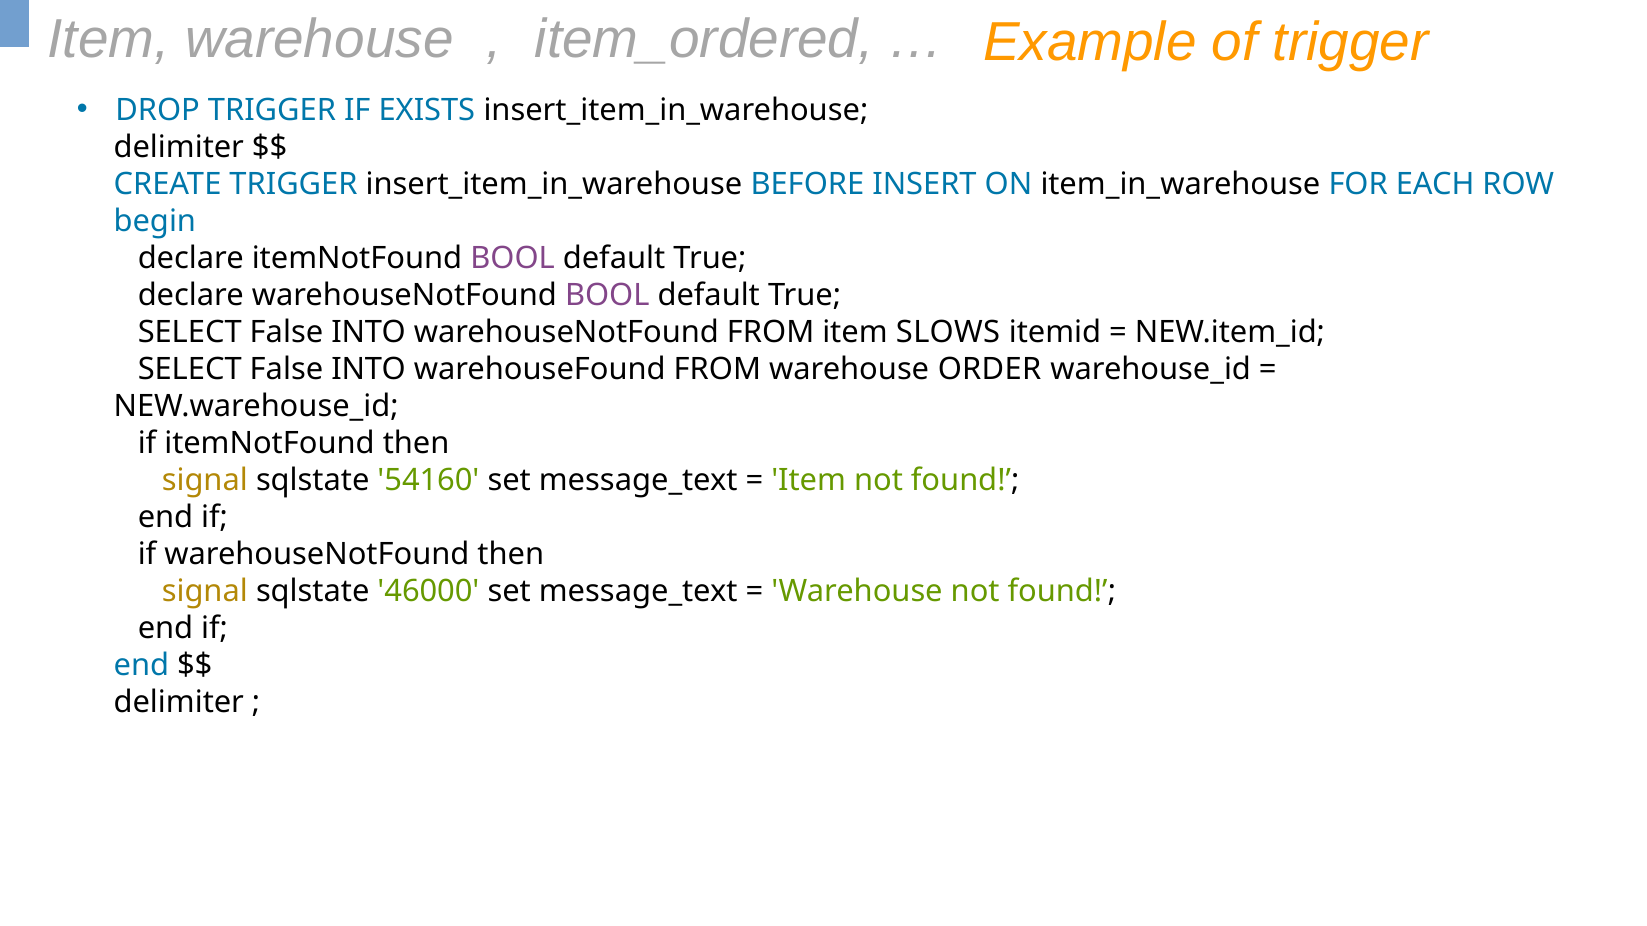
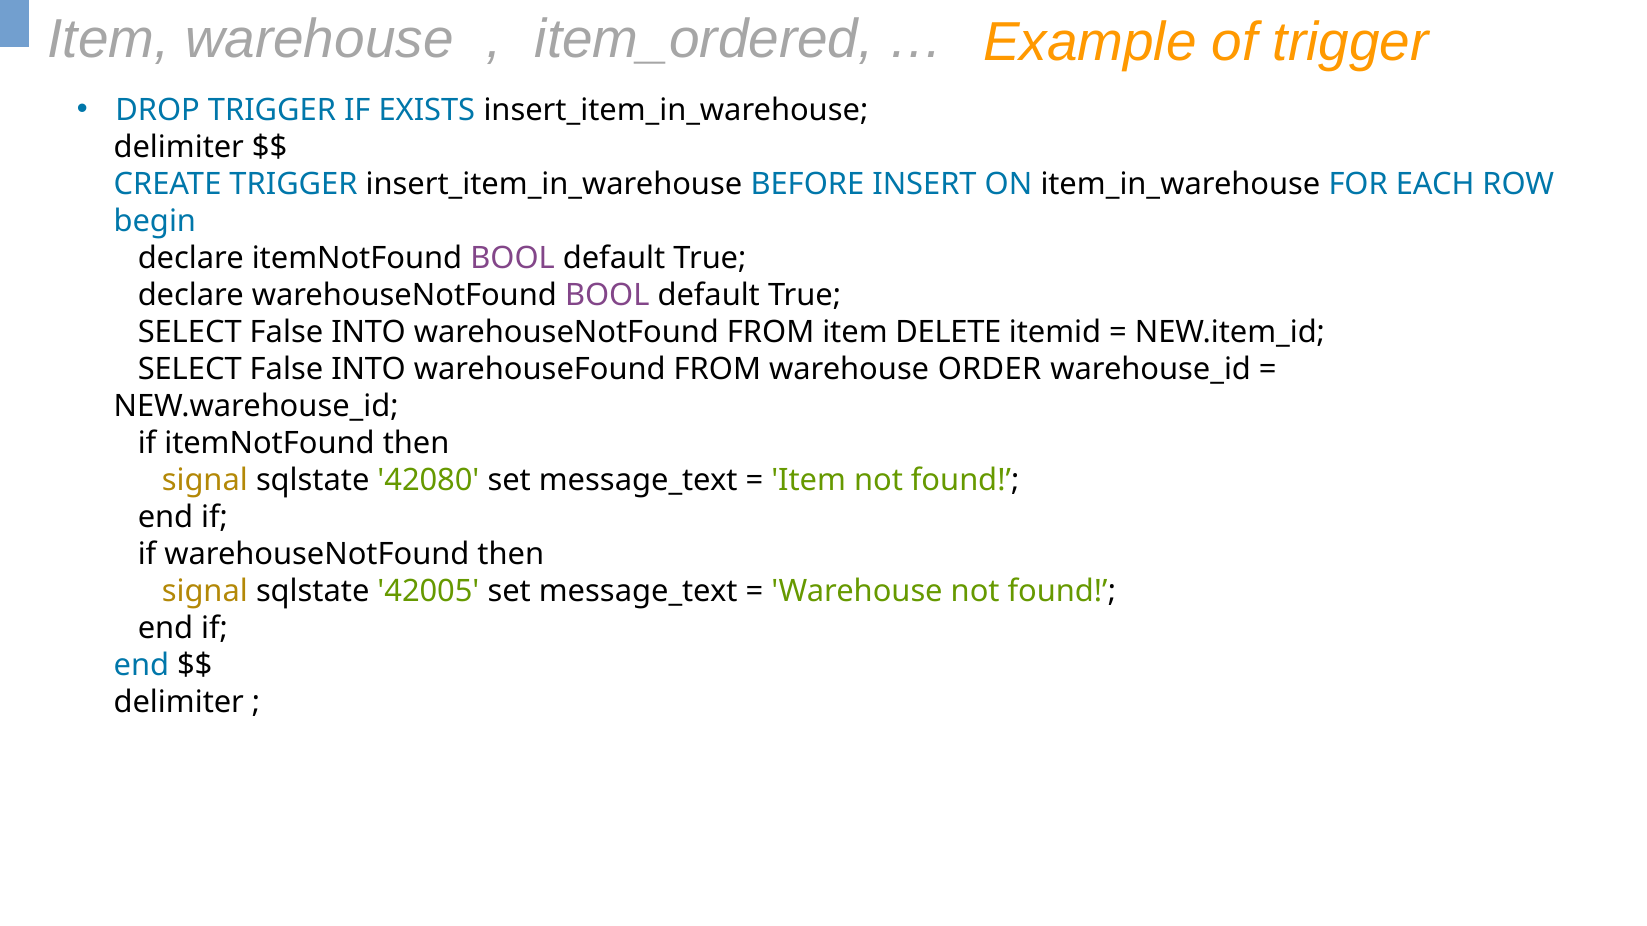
SLOWS: SLOWS -> DELETE
54160: 54160 -> 42080
46000: 46000 -> 42005
